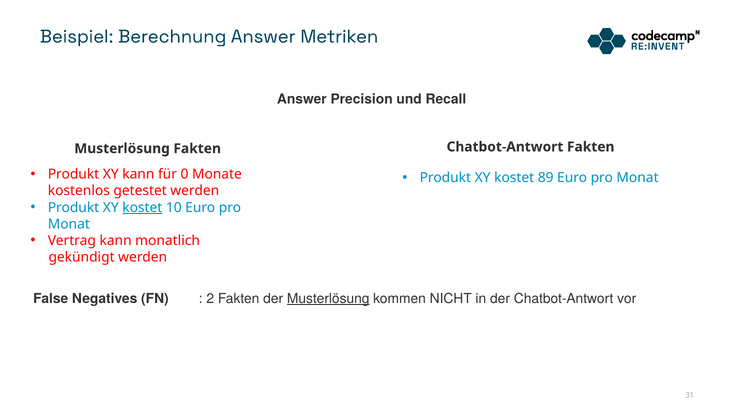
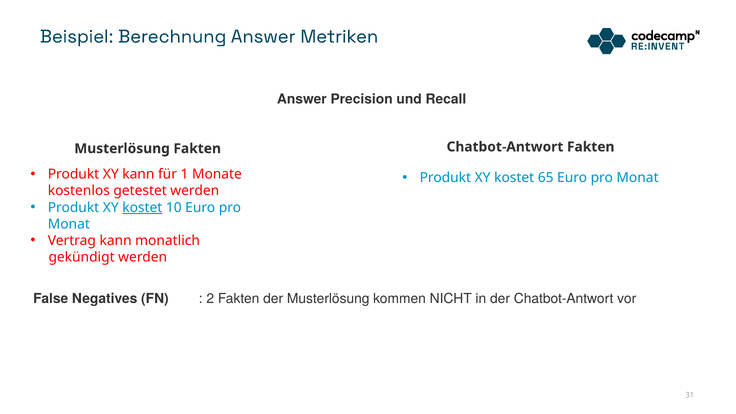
0: 0 -> 1
89: 89 -> 65
Musterlösung at (328, 299) underline: present -> none
